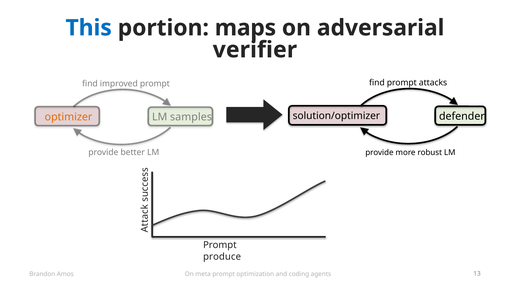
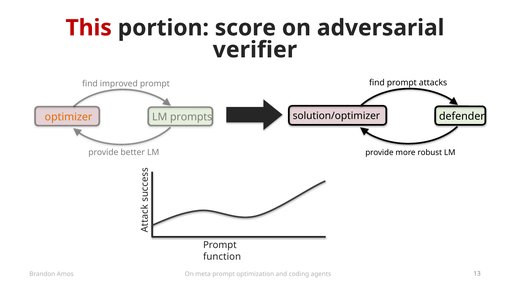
This colour: blue -> red
maps: maps -> score
samples: samples -> prompts
produce: produce -> function
